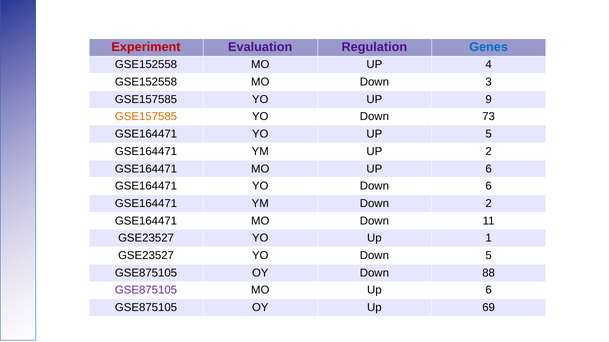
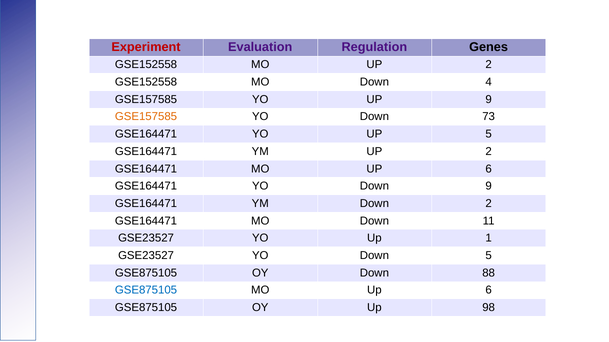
Genes colour: blue -> black
MO UP 4: 4 -> 2
3: 3 -> 4
Down 6: 6 -> 9
GSE875105 at (146, 291) colour: purple -> blue
69: 69 -> 98
